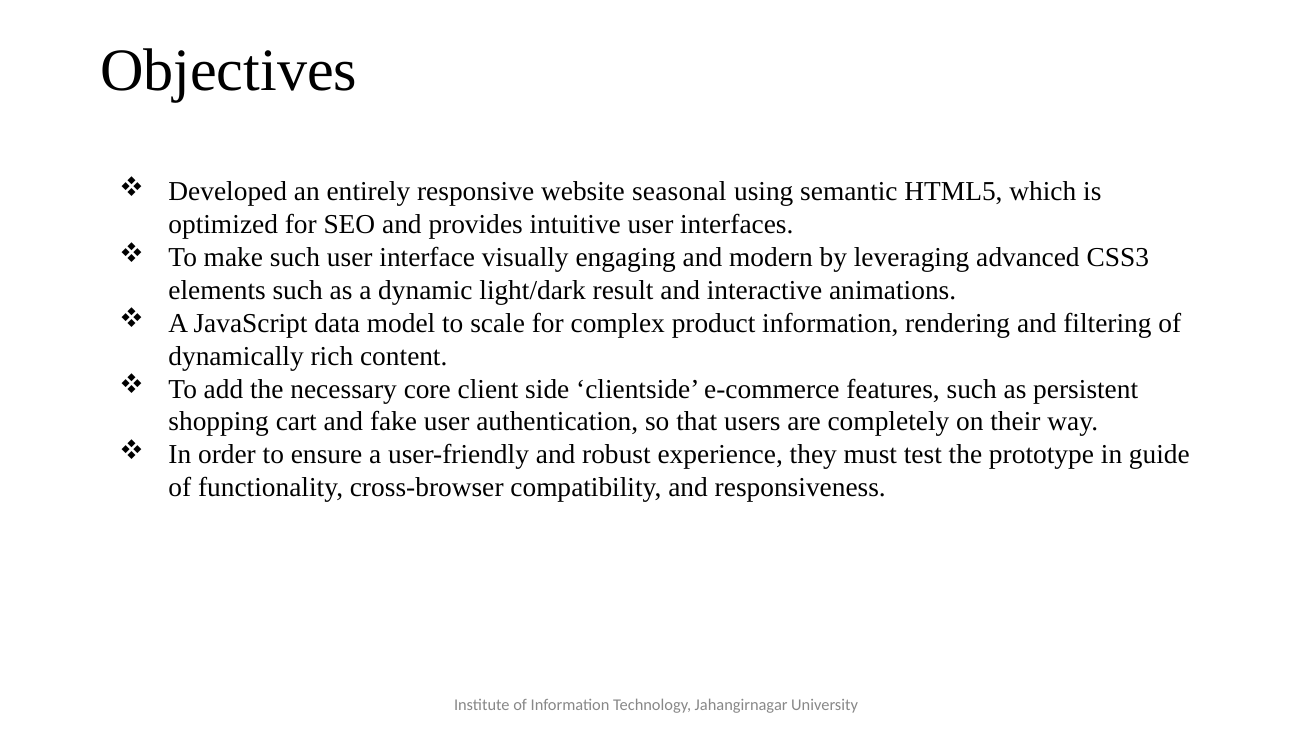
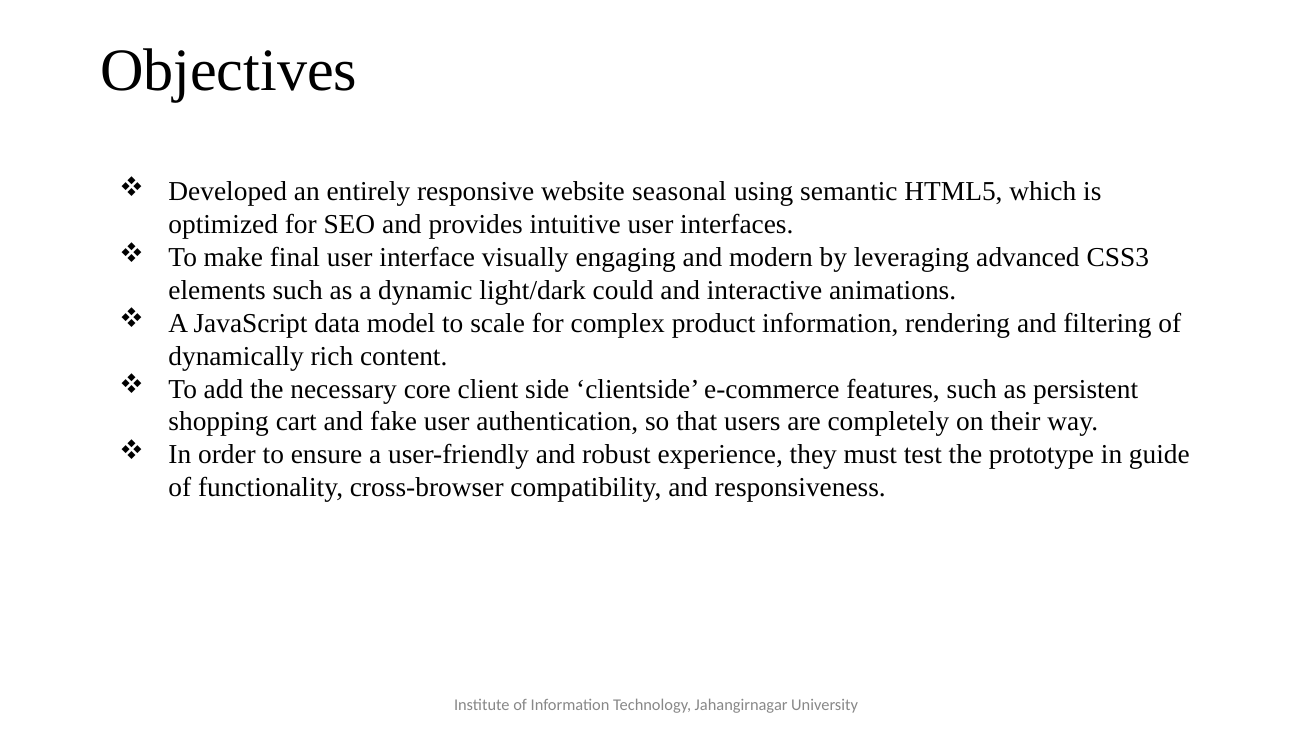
make such: such -> final
result: result -> could
